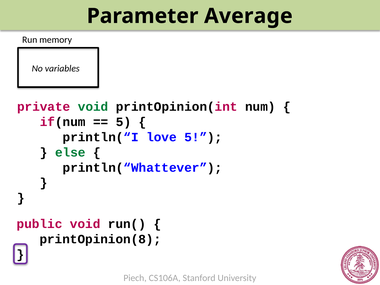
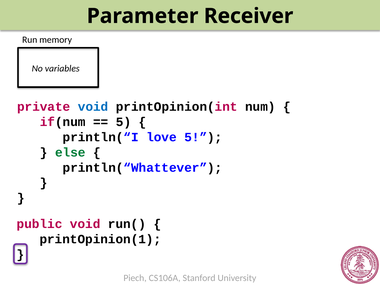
Average: Average -> Receiver
void at (93, 107) colour: green -> blue
printOpinion(8: printOpinion(8 -> printOpinion(1
